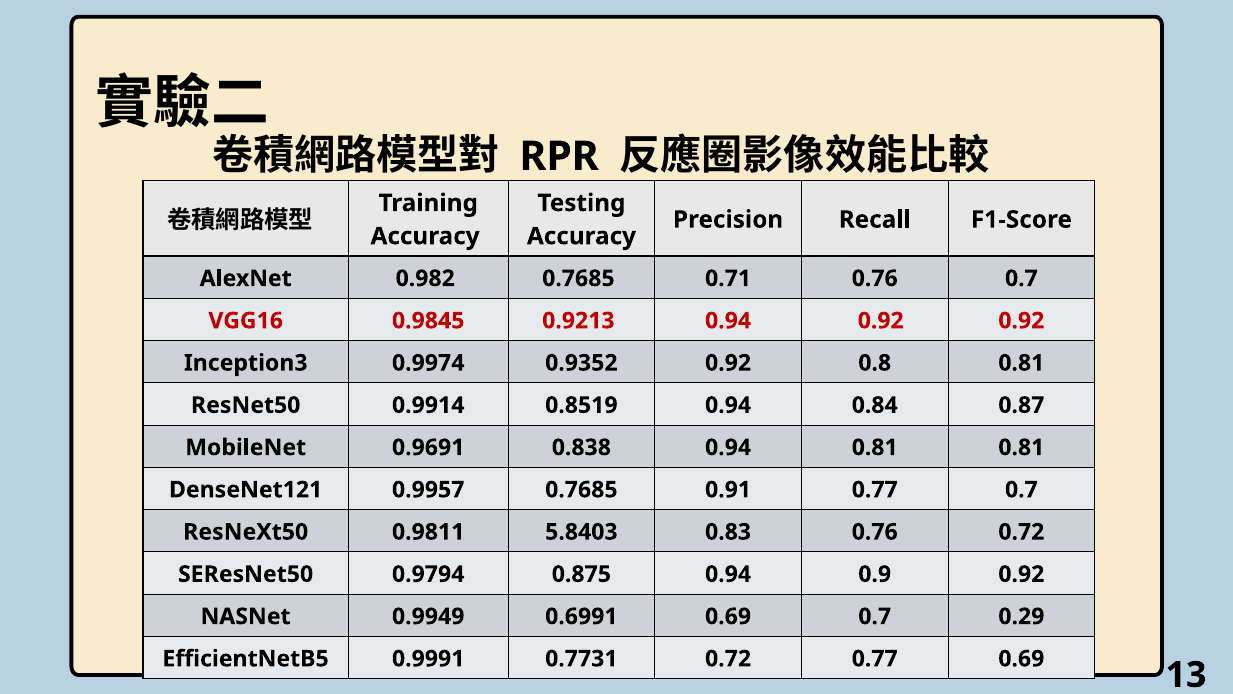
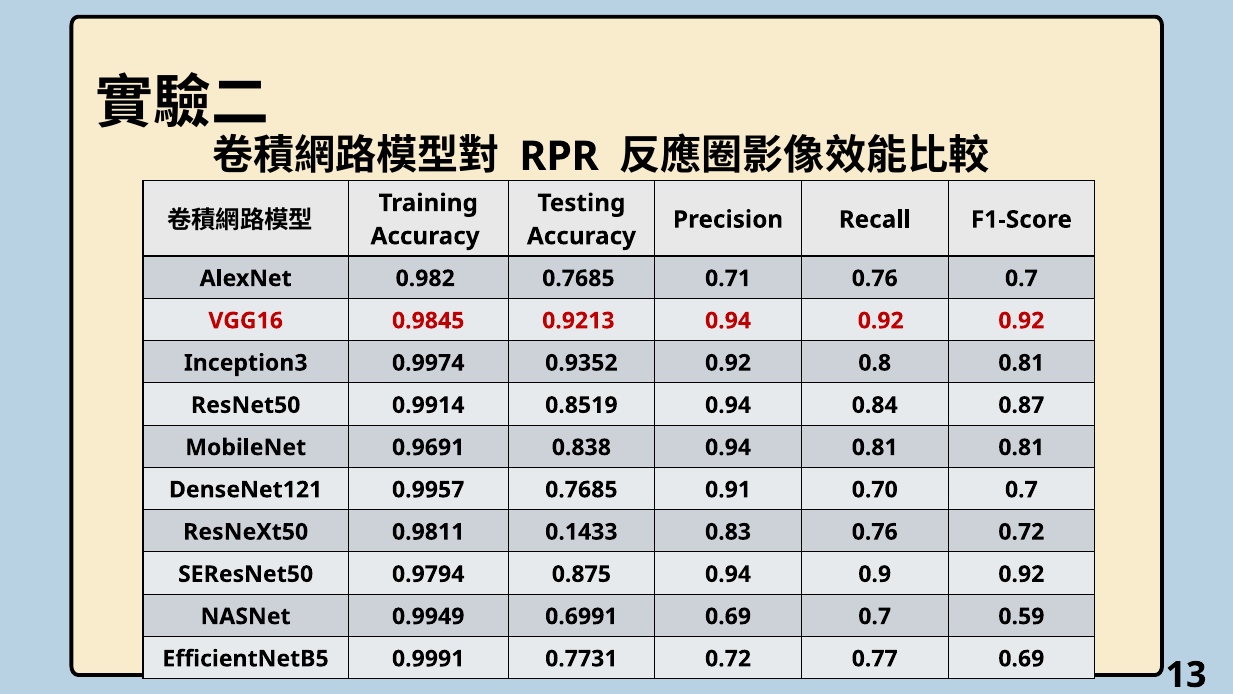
0.91 0.77: 0.77 -> 0.70
5.8403: 5.8403 -> 0.1433
0.29: 0.29 -> 0.59
